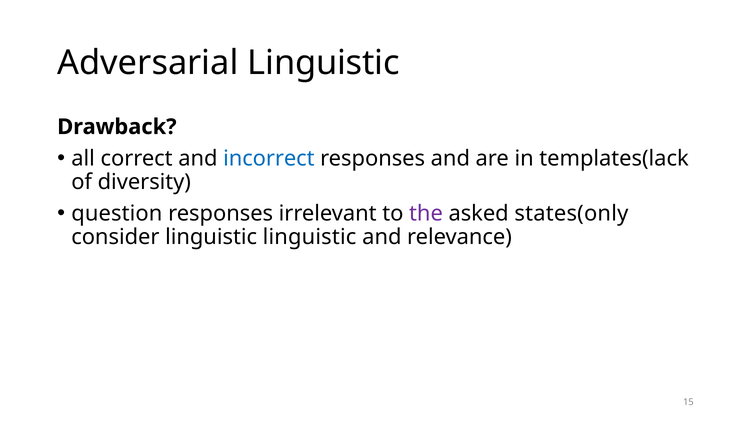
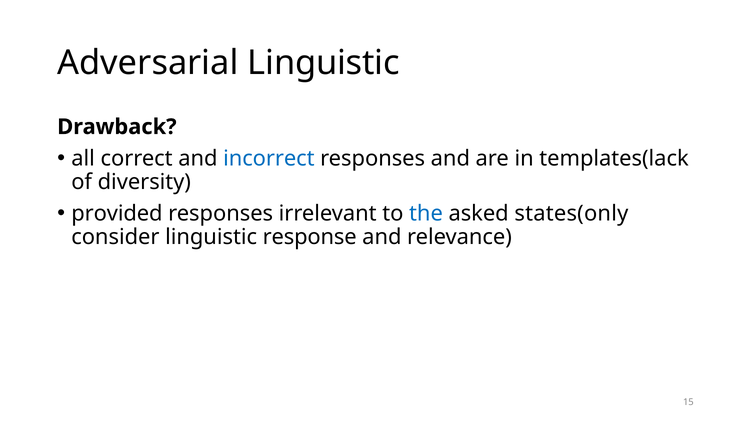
question: question -> provided
the colour: purple -> blue
linguistic linguistic: linguistic -> response
